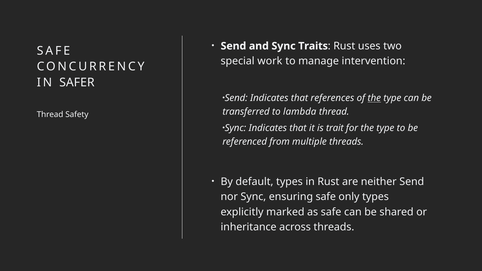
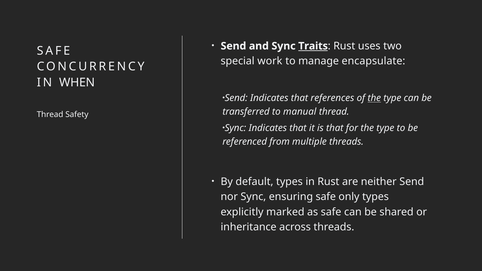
Traits underline: none -> present
intervention: intervention -> encapsulate
SAFER: SAFER -> WHEN
lambda: lambda -> manual
is trait: trait -> that
